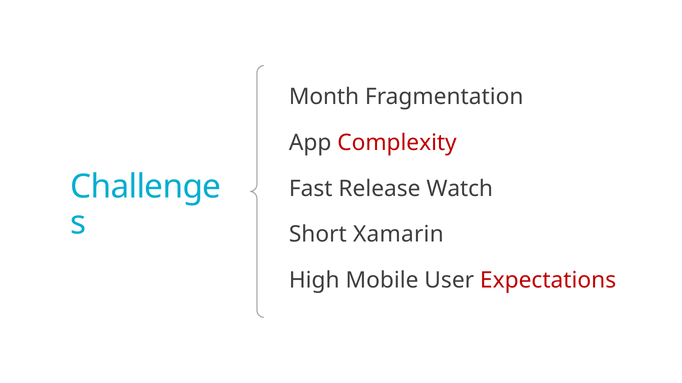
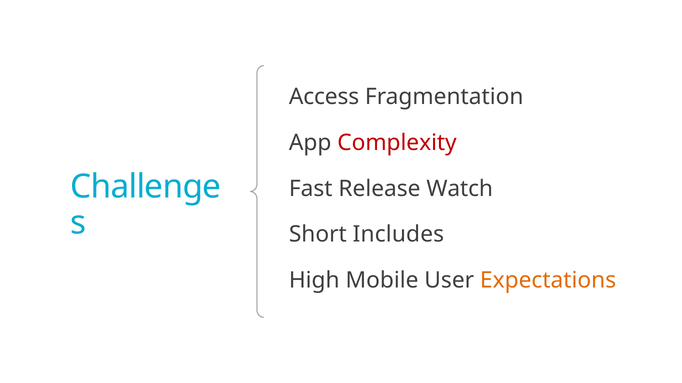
Month: Month -> Access
Xamarin: Xamarin -> Includes
Expectations colour: red -> orange
